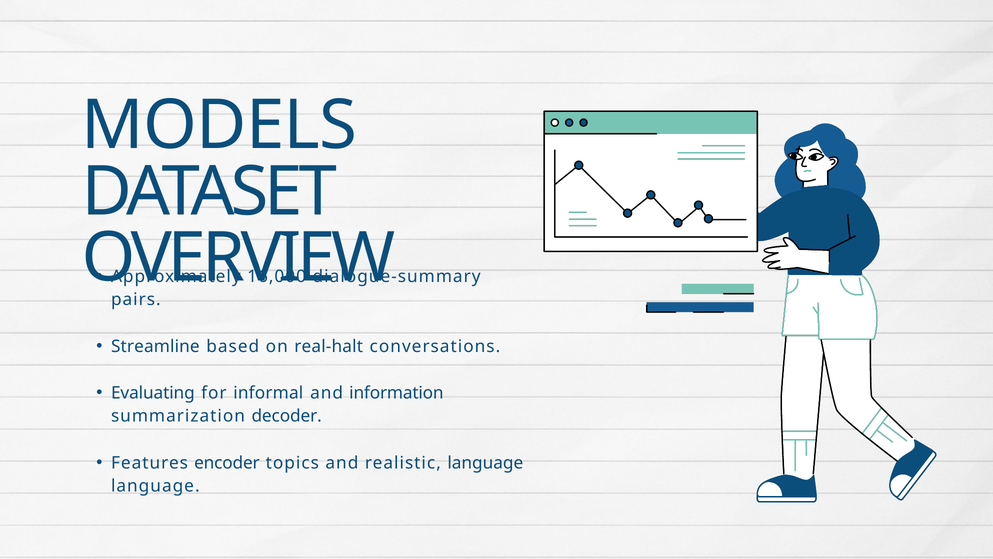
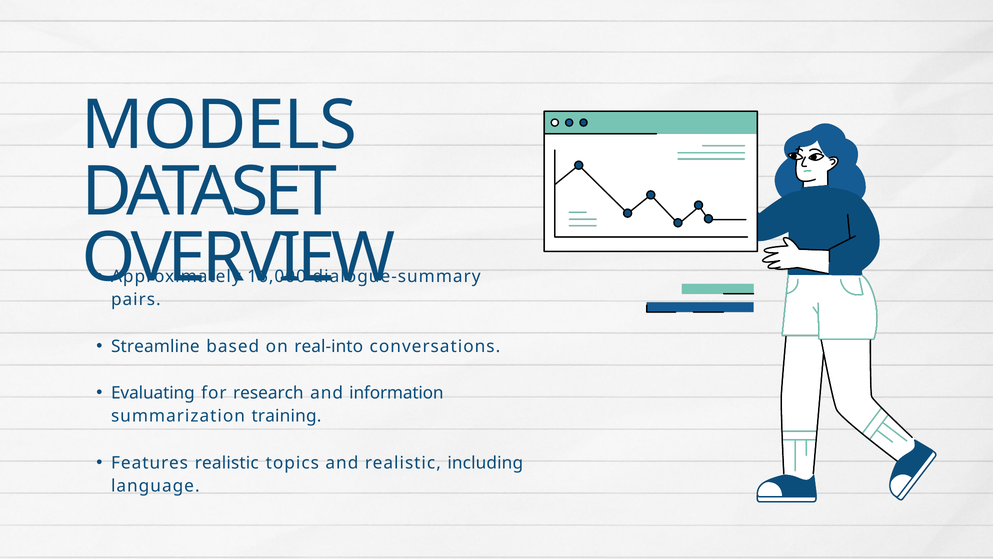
real-halt: real-halt -> real-into
informal: informal -> research
decoder: decoder -> training
Features encoder: encoder -> realistic
realistic language: language -> including
